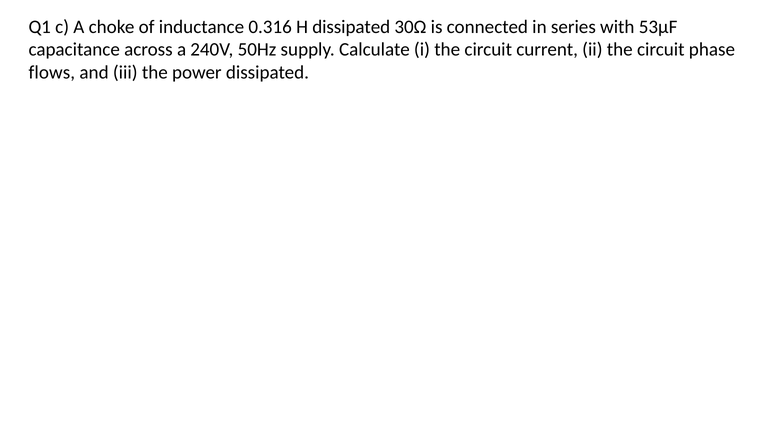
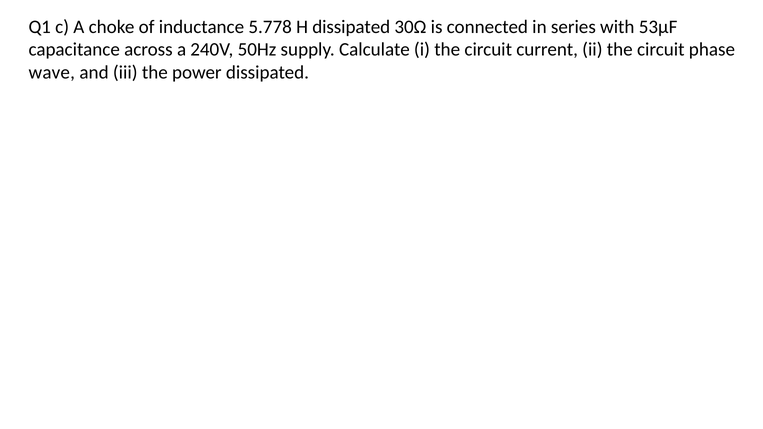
0.316: 0.316 -> 5.778
flows: flows -> wave
